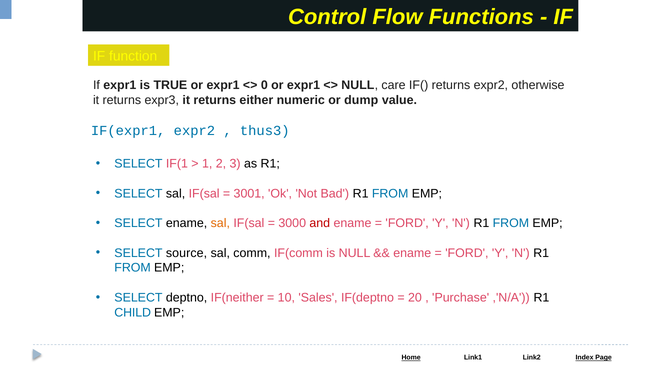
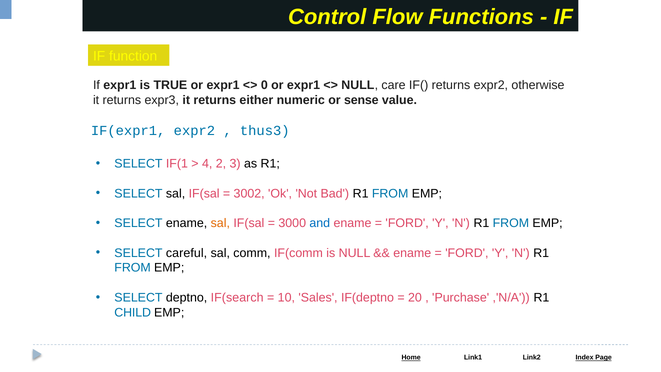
dump: dump -> sense
1: 1 -> 4
3001: 3001 -> 3002
and colour: red -> blue
source: source -> careful
IF(neither: IF(neither -> IF(search
